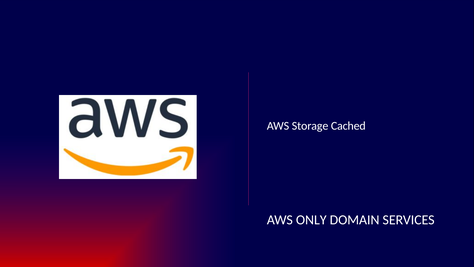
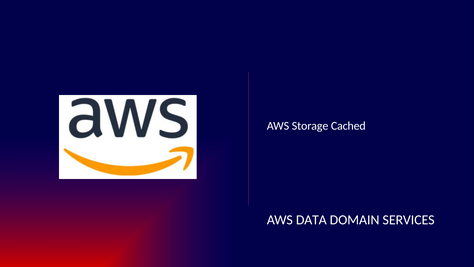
ONLY: ONLY -> DATA
